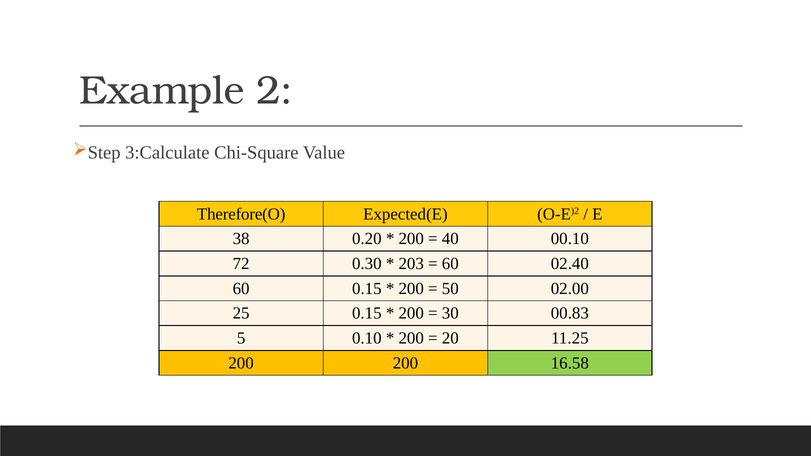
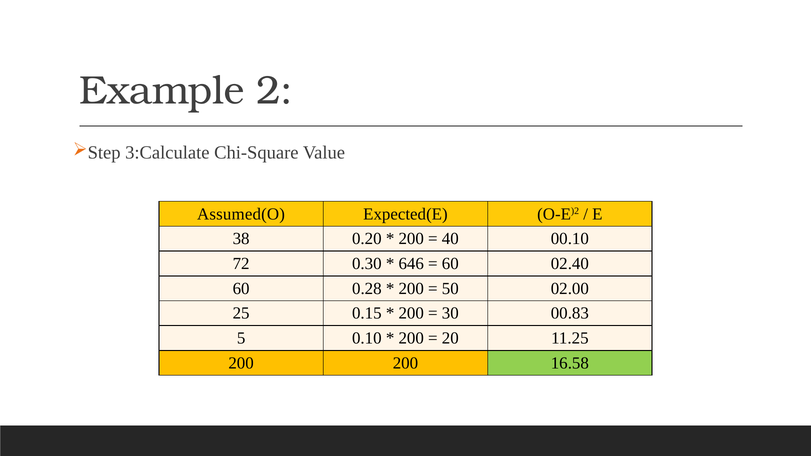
Therefore(O: Therefore(O -> Assumed(O
203: 203 -> 646
60 0.15: 0.15 -> 0.28
